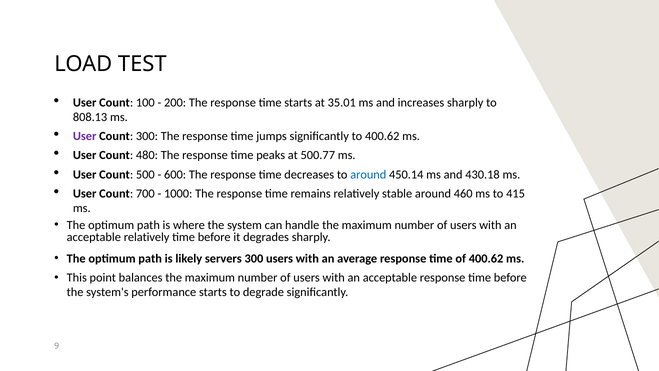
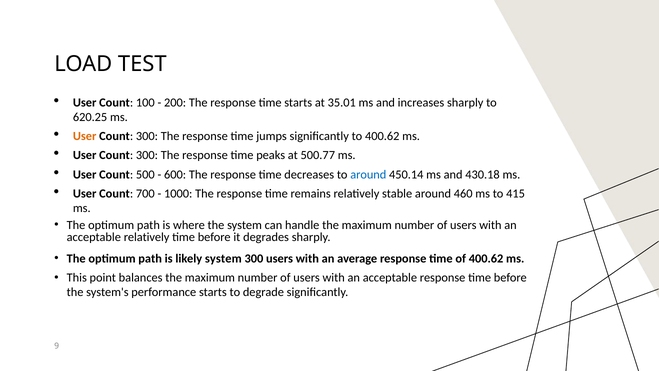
808.13: 808.13 -> 620.25
User at (85, 136) colour: purple -> orange
480 at (147, 155): 480 -> 300
likely servers: servers -> system
